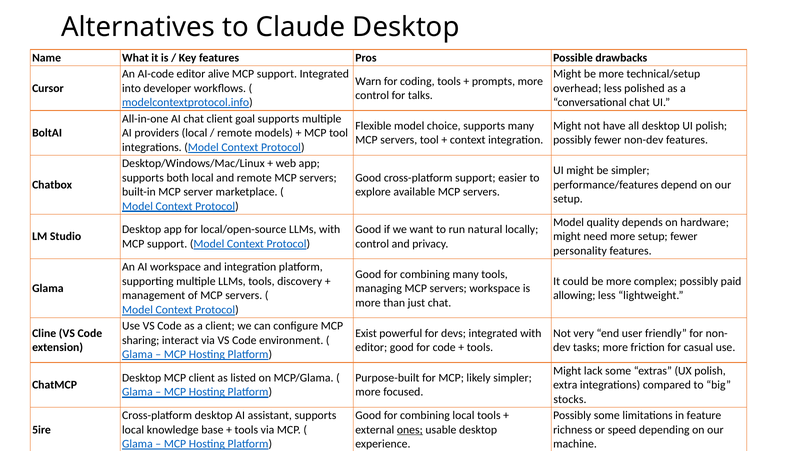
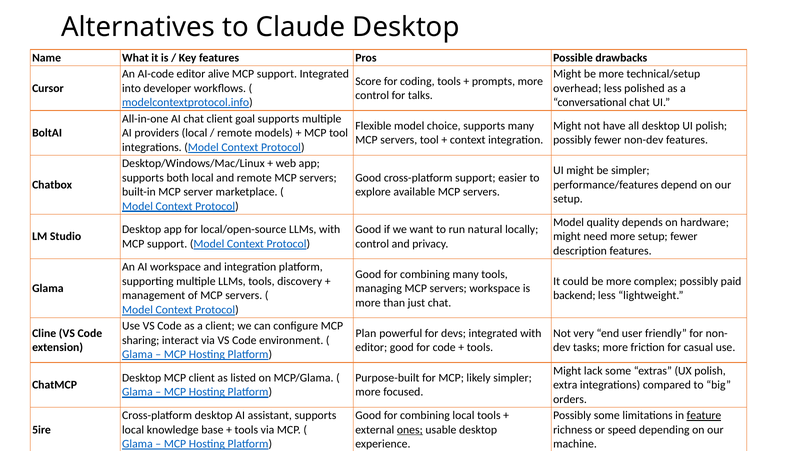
Warn: Warn -> Score
personality: personality -> description
allowing: allowing -> backend
Exist: Exist -> Plan
stocks: stocks -> orders
feature underline: none -> present
